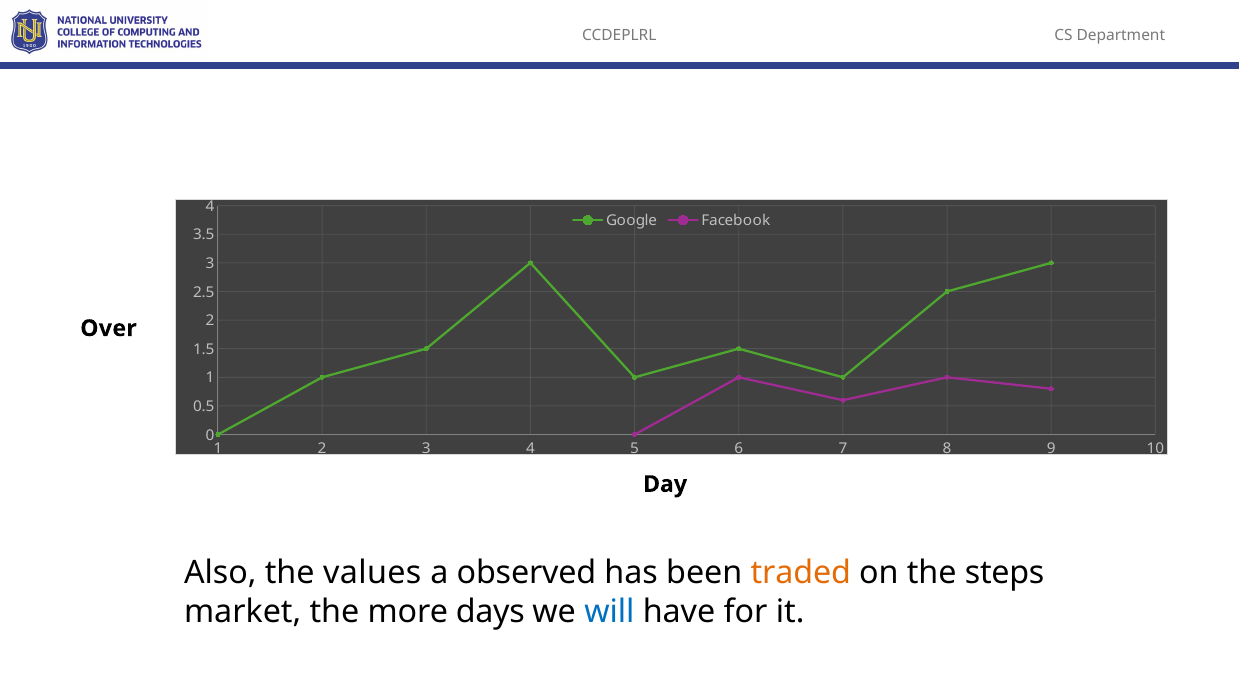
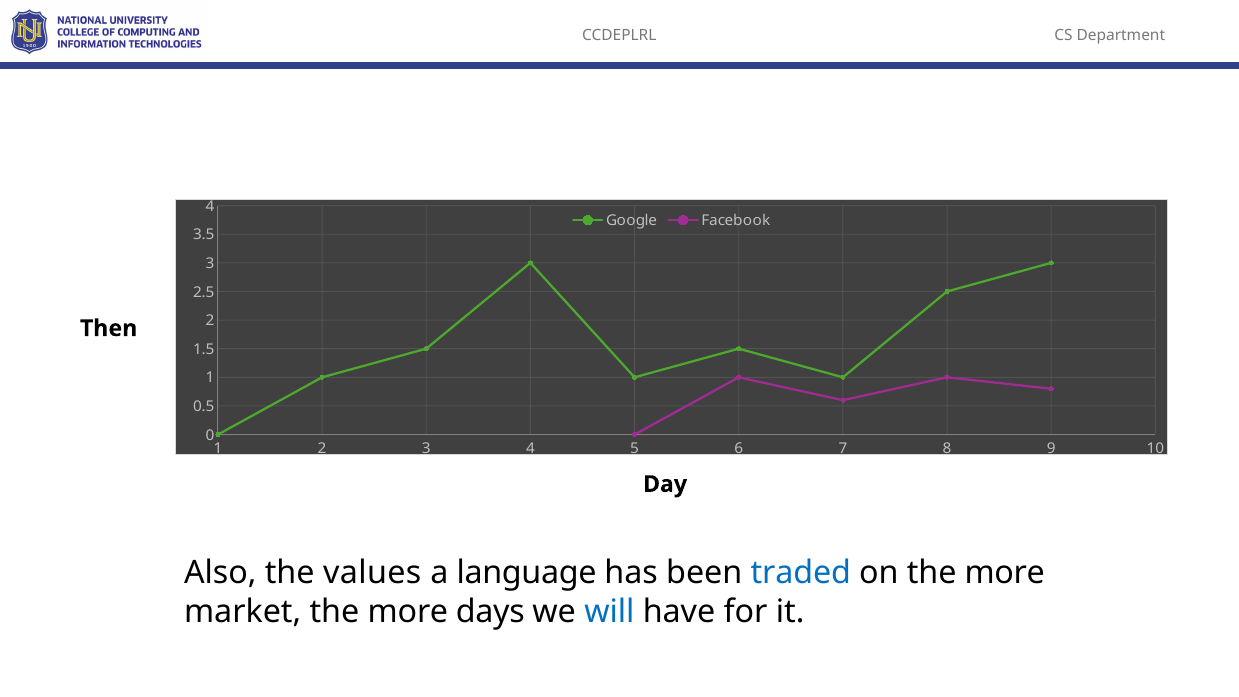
Over: Over -> Then
observed: observed -> language
traded colour: orange -> blue
on the steps: steps -> more
